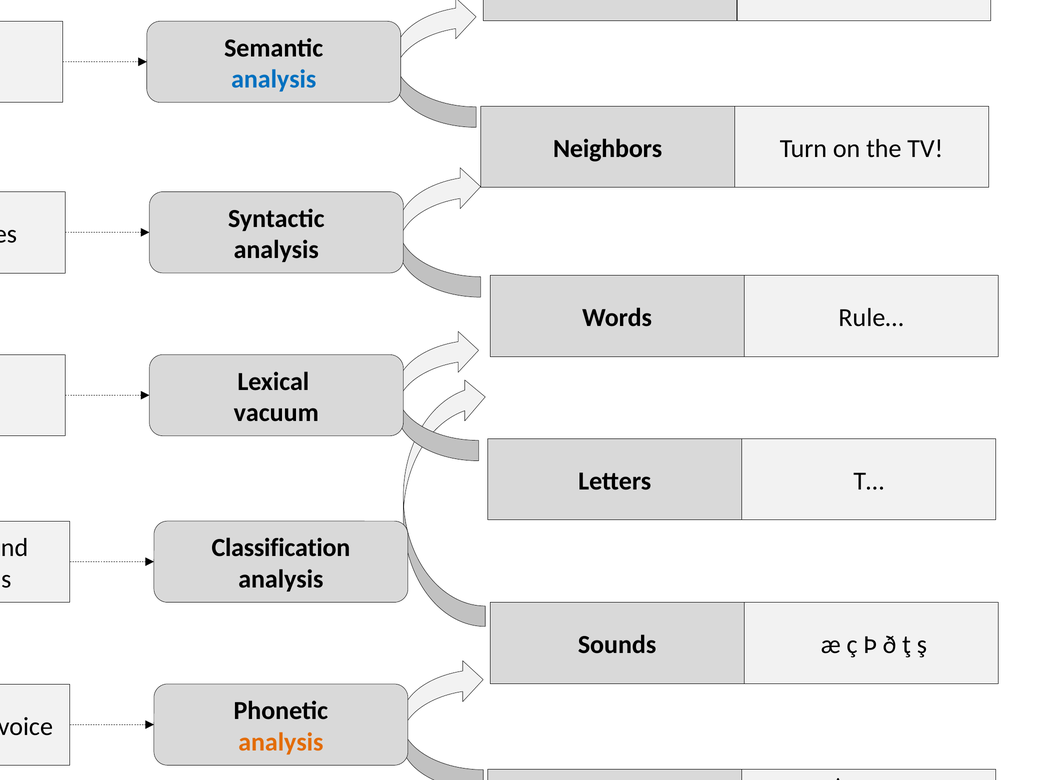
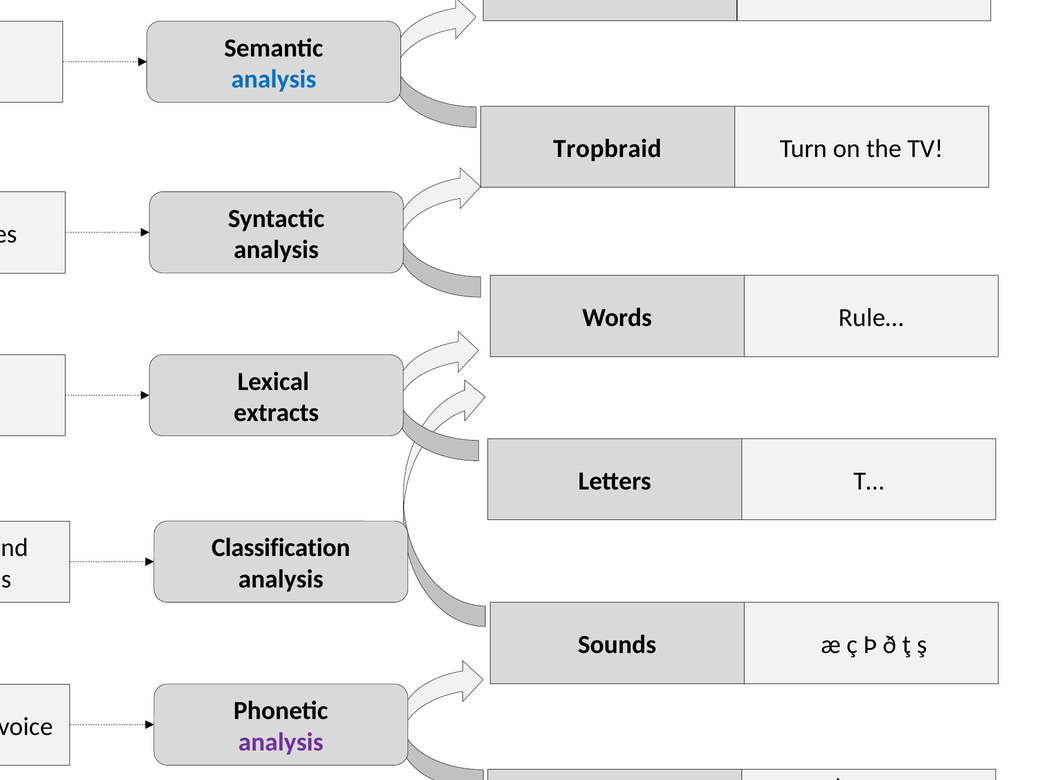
Neighbors: Neighbors -> Tropbraid
vacuum: vacuum -> extracts
analysis at (281, 742) colour: orange -> purple
